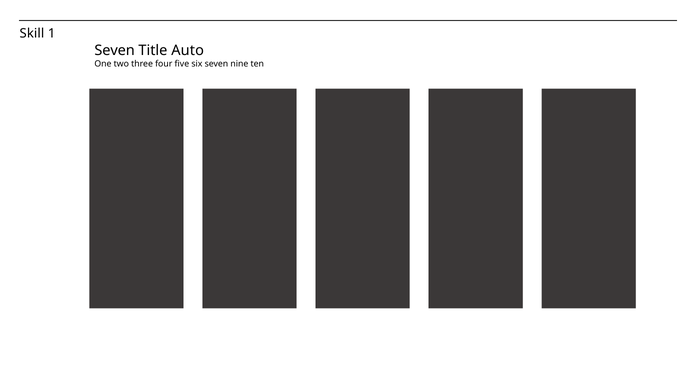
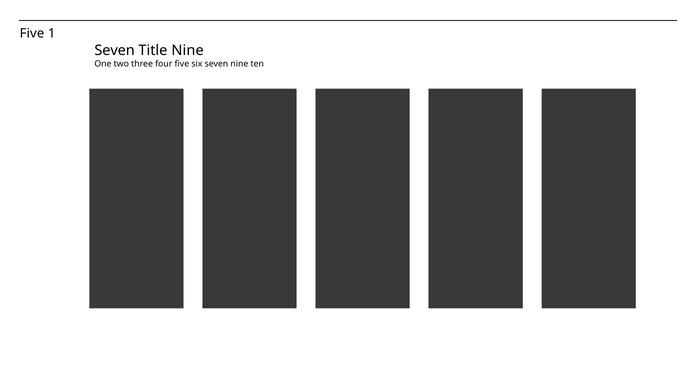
Skill at (32, 34): Skill -> Five
Title Auto: Auto -> Nine
